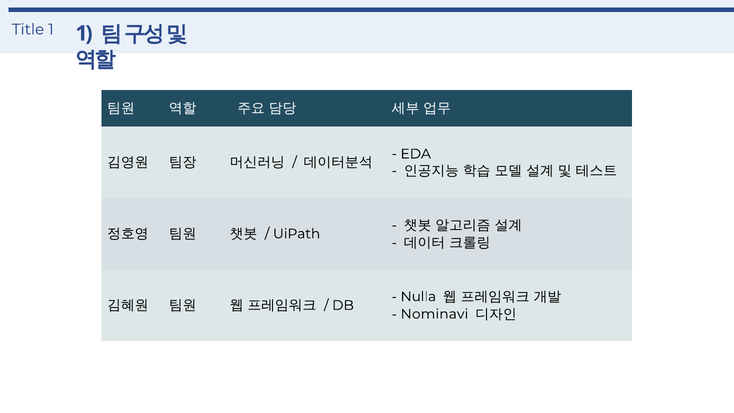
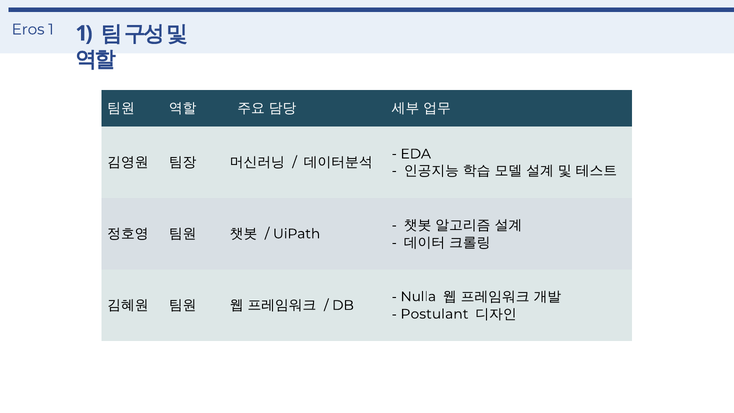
Title: Title -> Eros
Nominavi: Nominavi -> Postulant
